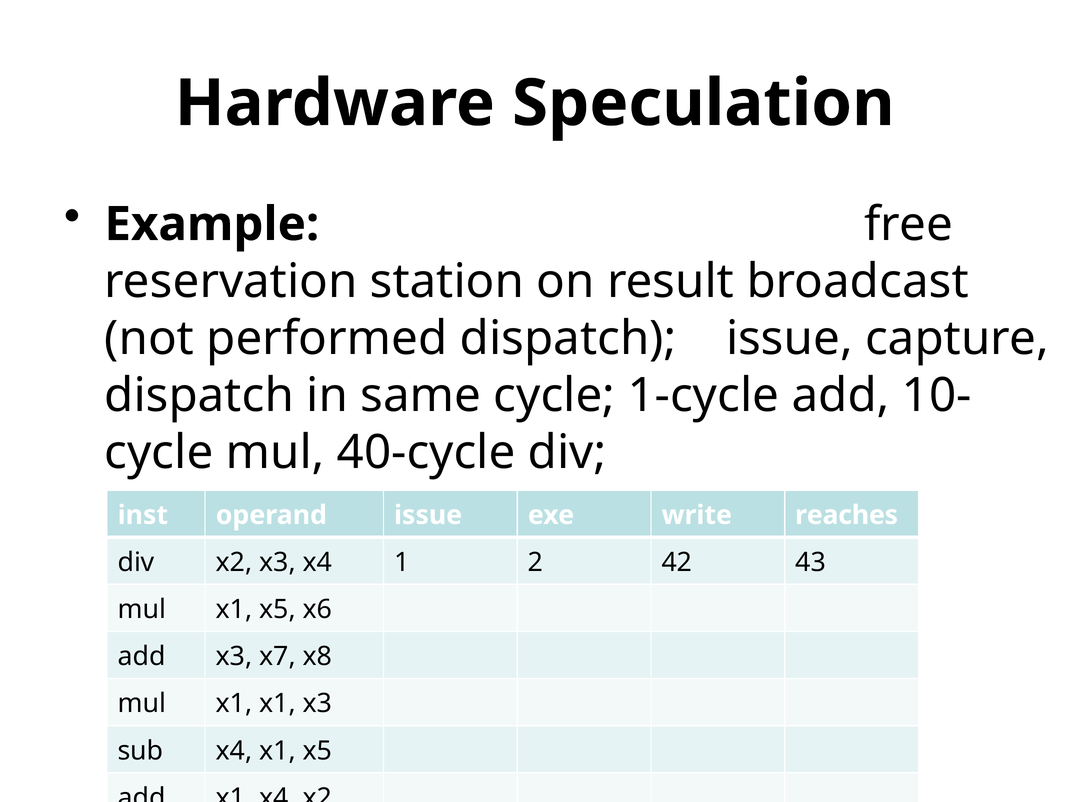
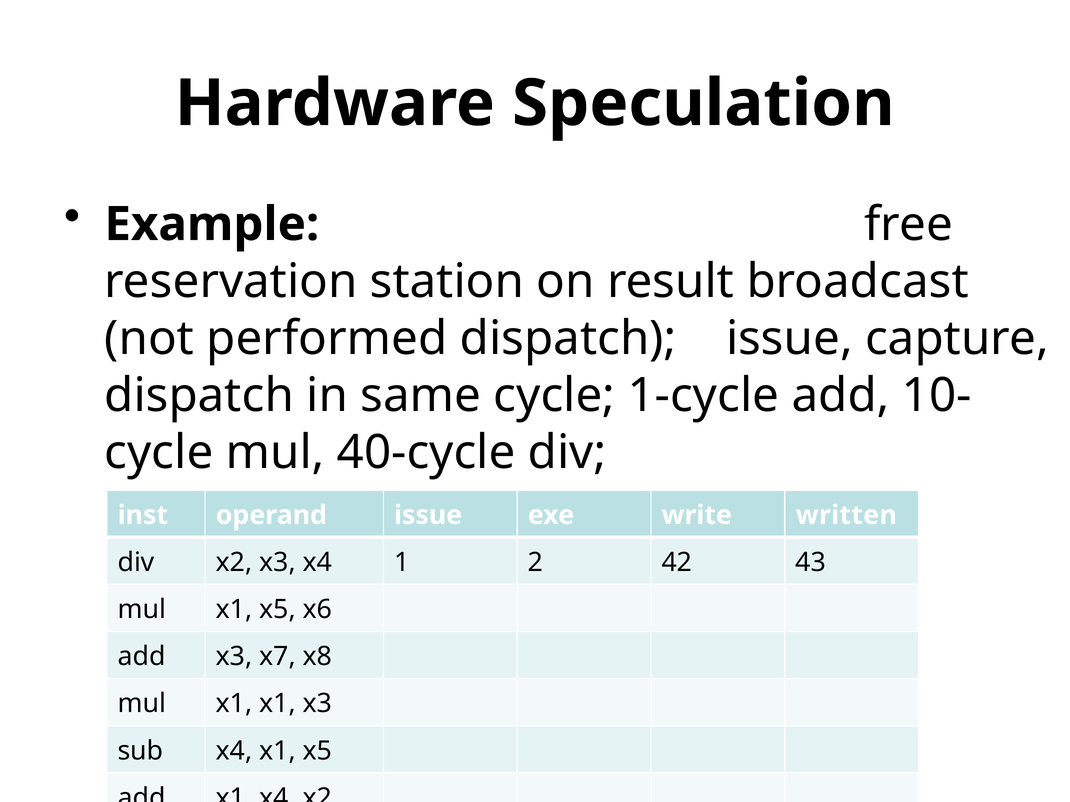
reaches: reaches -> written
